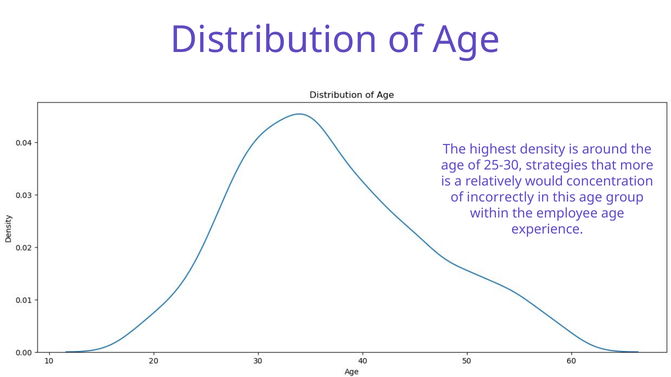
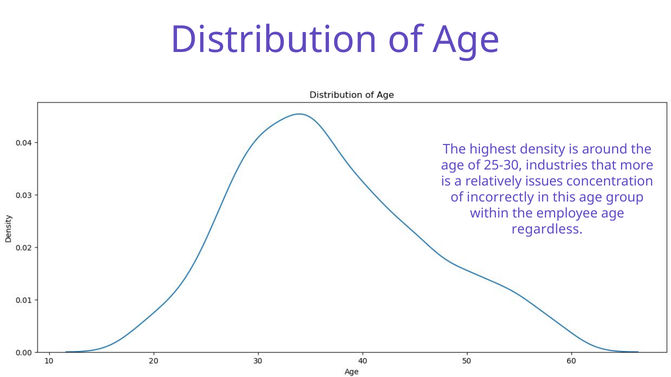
strategies: strategies -> industries
would: would -> issues
experience: experience -> regardless
